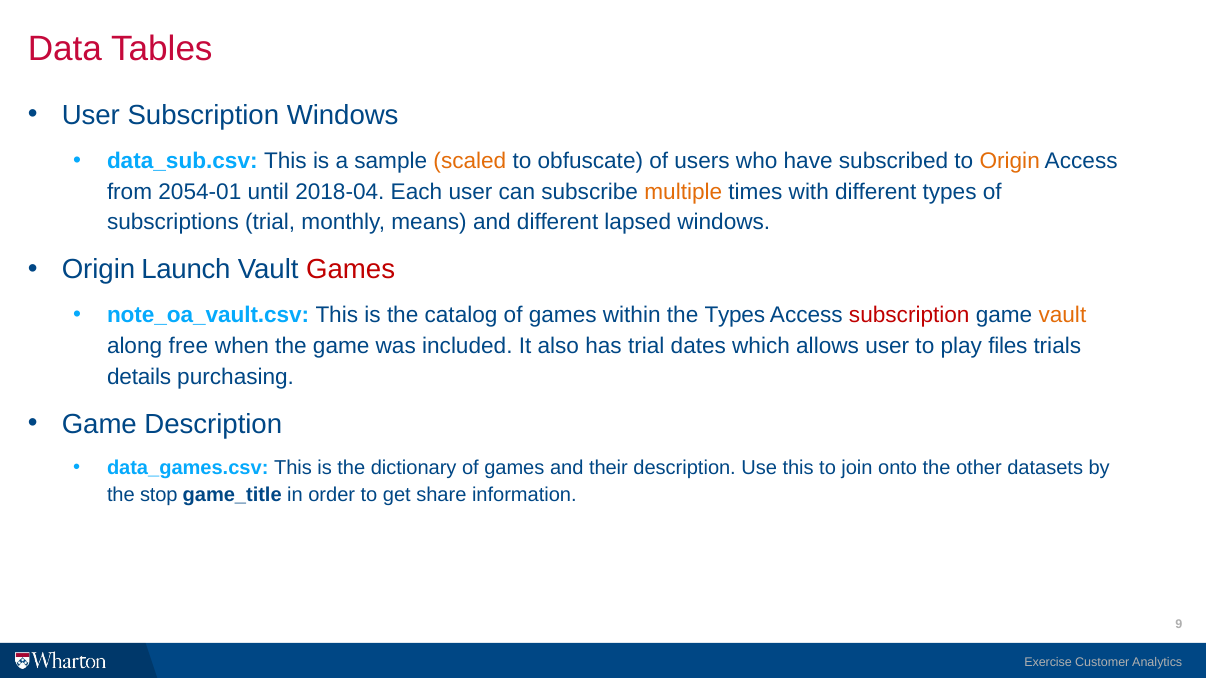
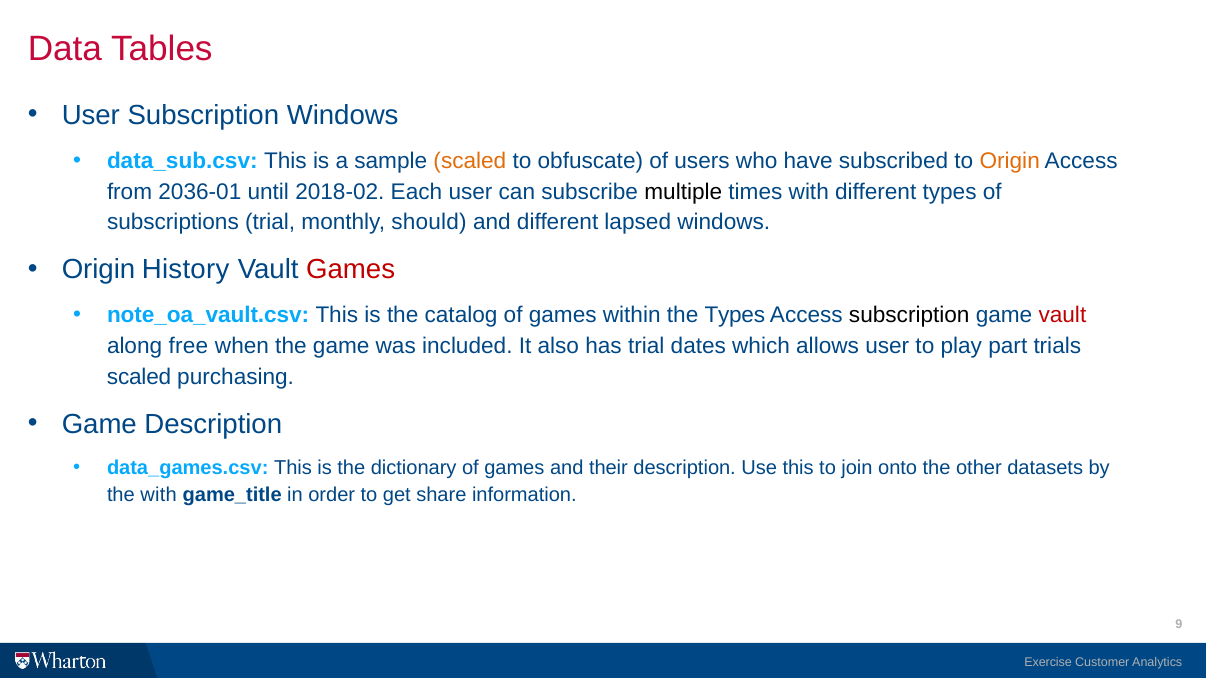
2054-01: 2054-01 -> 2036-01
2018-04: 2018-04 -> 2018-02
multiple colour: orange -> black
means: means -> should
Launch: Launch -> History
subscription at (909, 316) colour: red -> black
vault at (1062, 316) colour: orange -> red
files: files -> part
details at (139, 377): details -> scaled
the stop: stop -> with
